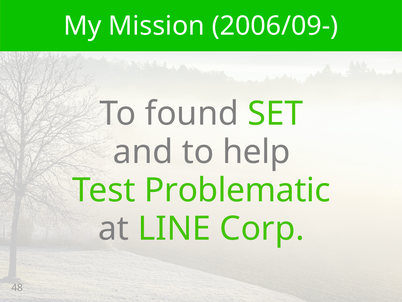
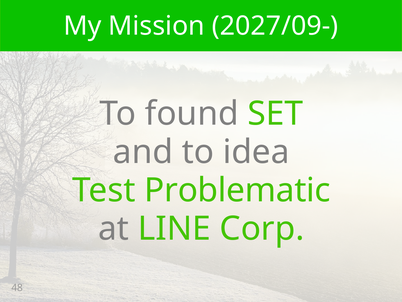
2006/09-: 2006/09- -> 2027/09-
help: help -> idea
